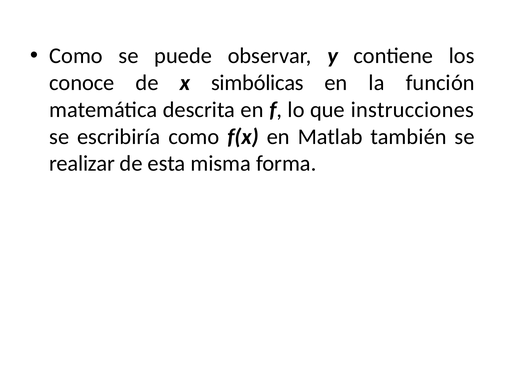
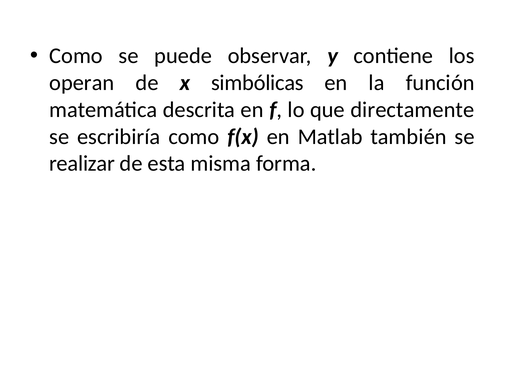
conoce: conoce -> operan
instrucciones: instrucciones -> directamente
